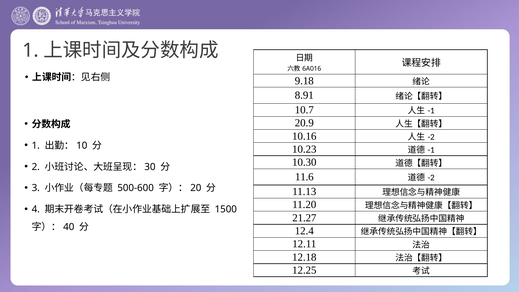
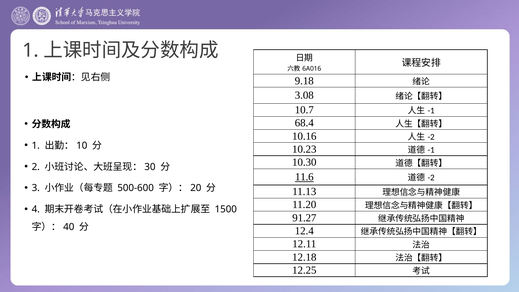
8.91: 8.91 -> 3.08
20.9: 20.9 -> 68.4
11.6 underline: none -> present
21.27: 21.27 -> 91.27
